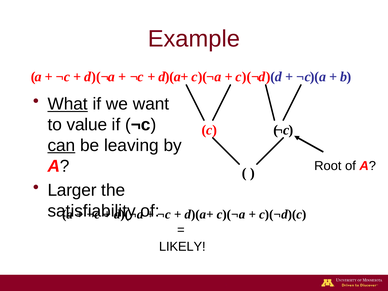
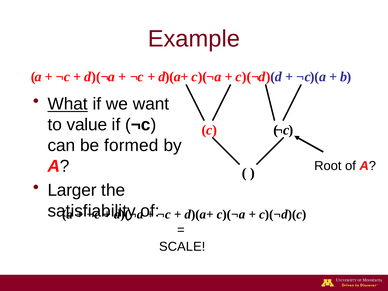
can underline: present -> none
leaving: leaving -> formed
LIKELY: LIKELY -> SCALE
